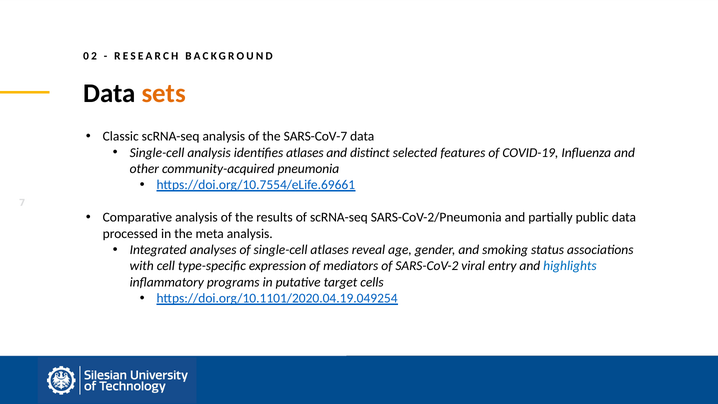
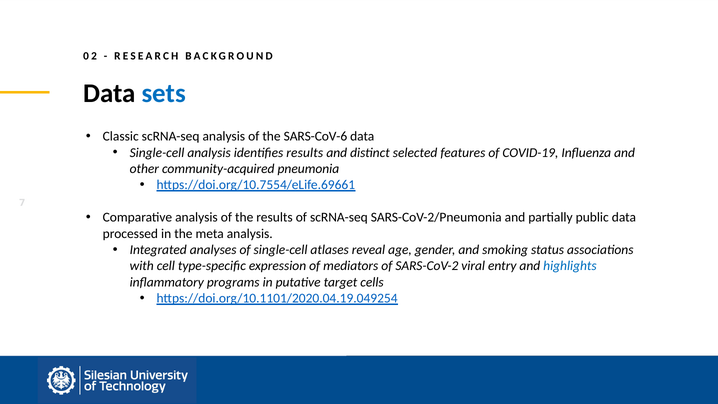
sets colour: orange -> blue
SARS-CoV-7: SARS-CoV-7 -> SARS-CoV-6
identifies atlases: atlases -> results
